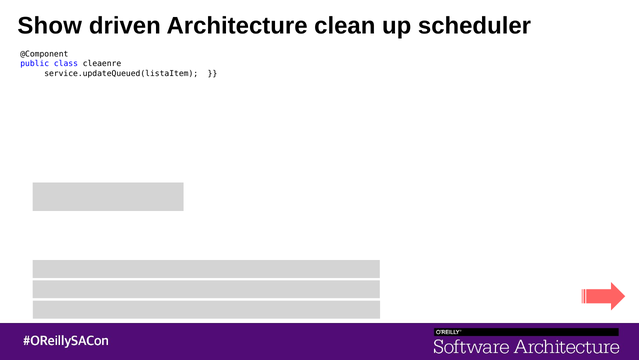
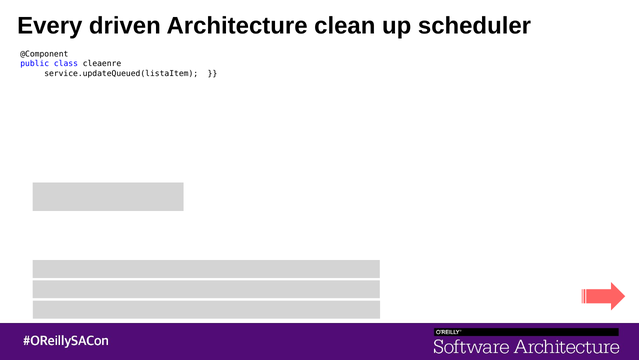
Show: Show -> Every
